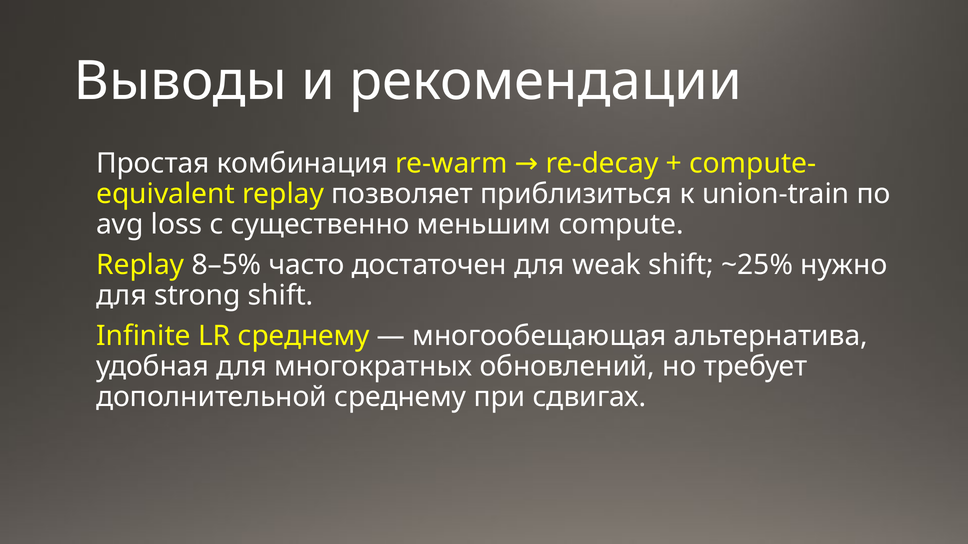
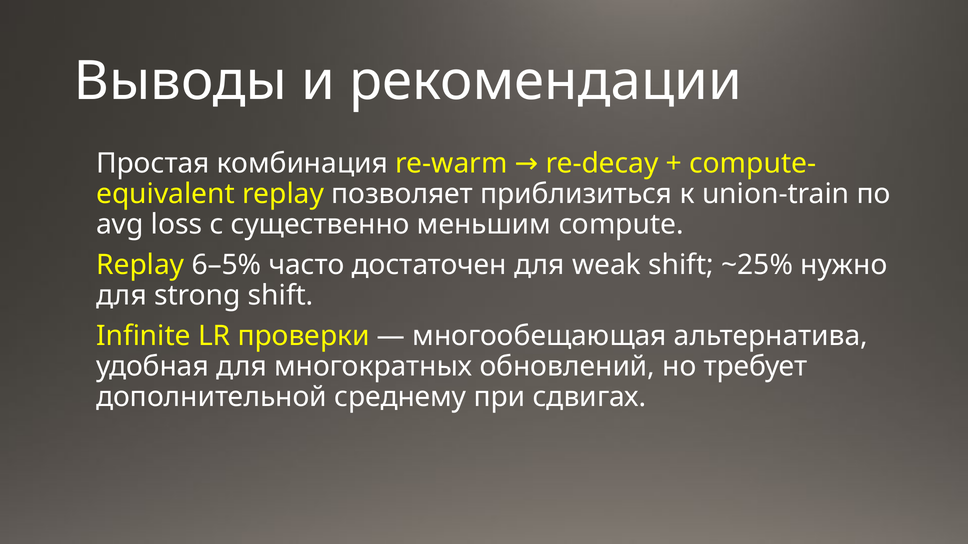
8–5%: 8–5% -> 6–5%
LR среднему: среднему -> проверки
